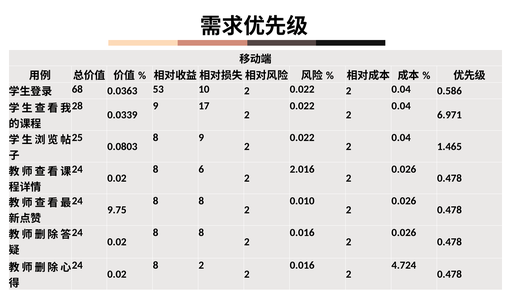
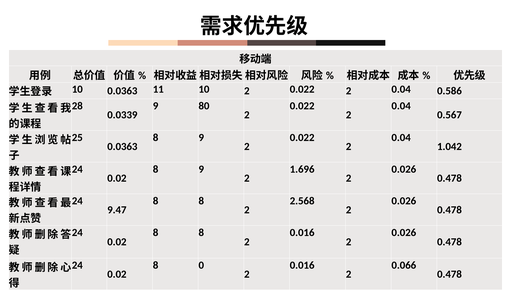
68 at (77, 89): 68 -> 10
53: 53 -> 11
17: 17 -> 80
6.971: 6.971 -> 0.567
0.0803 at (122, 147): 0.0803 -> 0.0363
1.465: 1.465 -> 1.042
6 at (201, 169): 6 -> 9
2.016: 2.016 -> 1.696
0.010: 0.010 -> 2.568
9.75: 9.75 -> 9.47
2 at (201, 265): 2 -> 0
4.724: 4.724 -> 0.066
